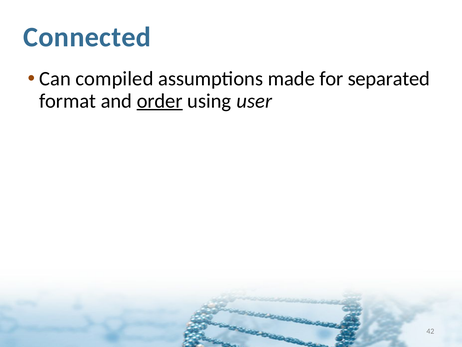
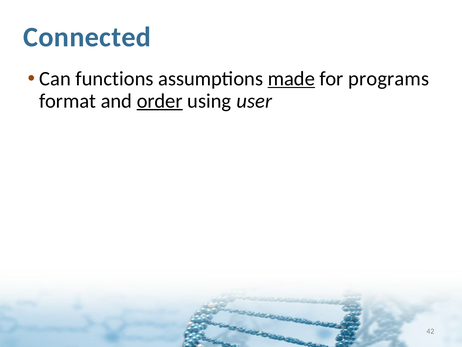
compiled: compiled -> functions
made underline: none -> present
separated: separated -> programs
